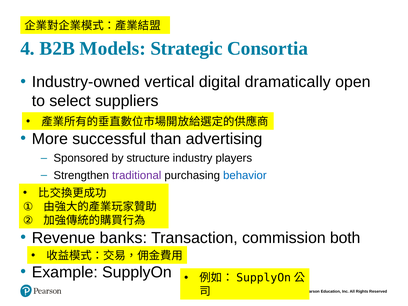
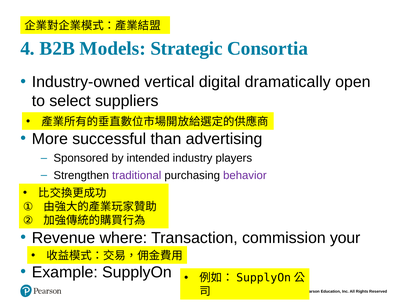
structure: structure -> intended
behavior colour: blue -> purple
banks: banks -> where
both: both -> your
